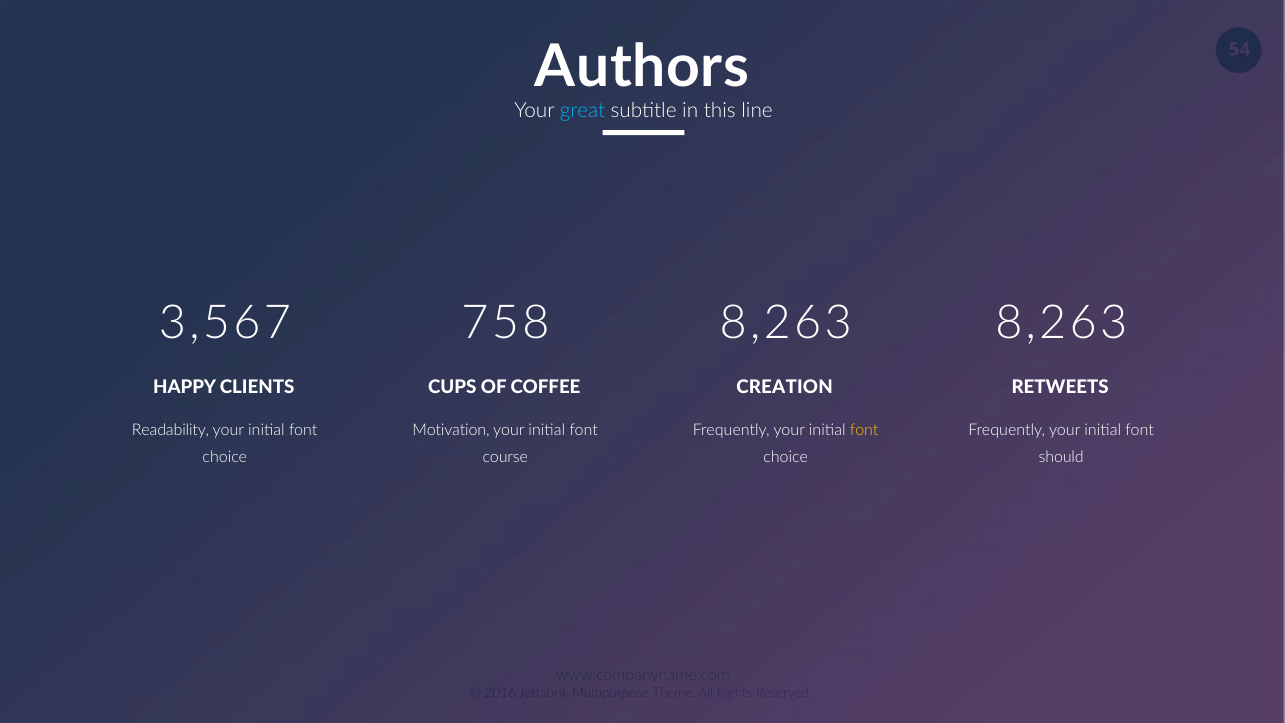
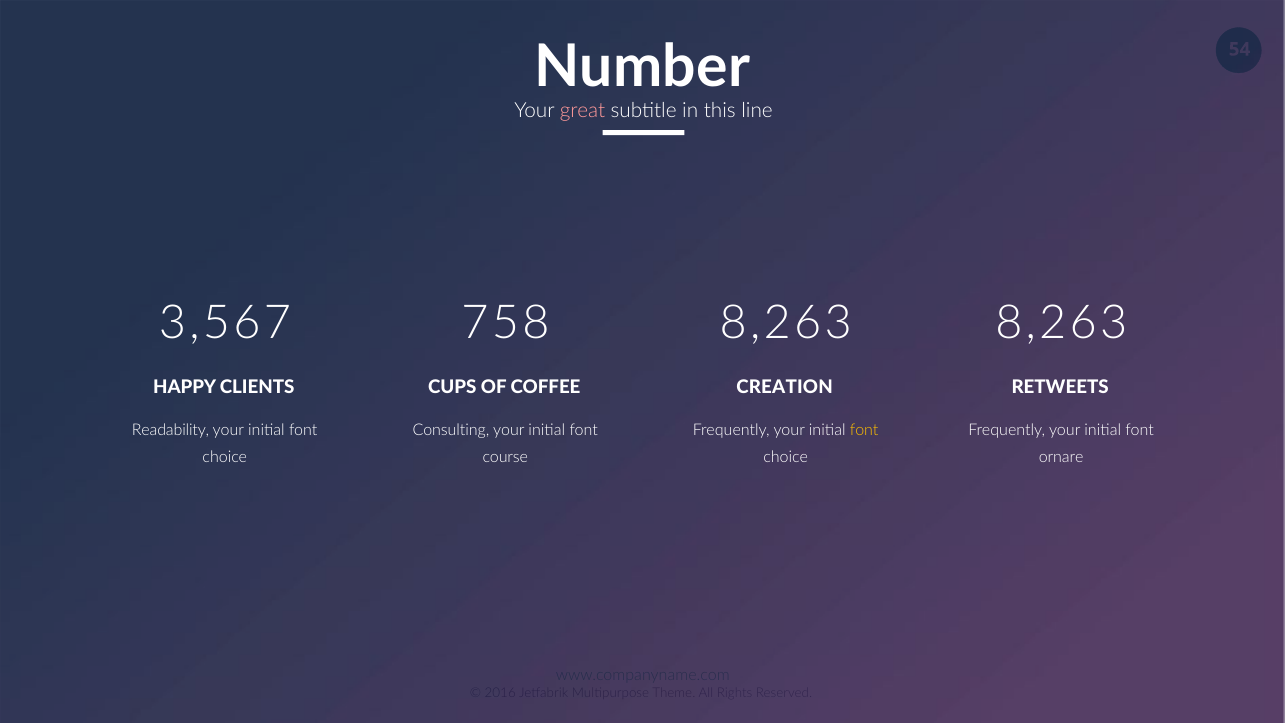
Authors: Authors -> Number
great colour: light blue -> pink
Motivation: Motivation -> Consulting
should: should -> ornare
